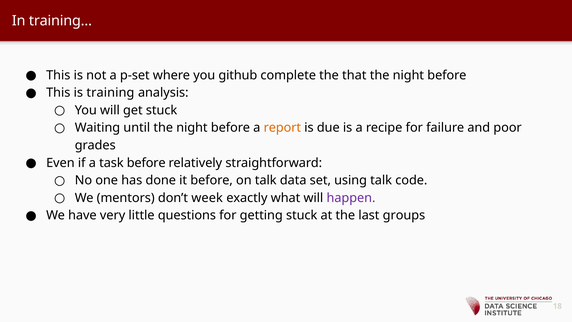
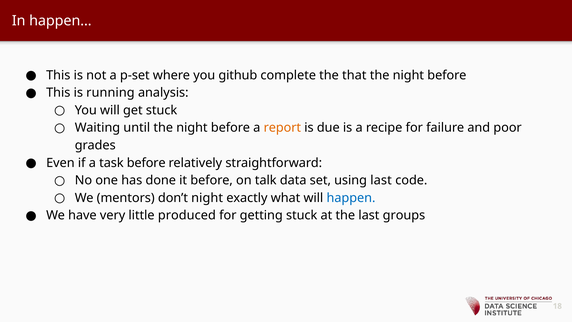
training…: training… -> happen…
training: training -> running
using talk: talk -> last
don’t week: week -> night
happen colour: purple -> blue
questions: questions -> produced
